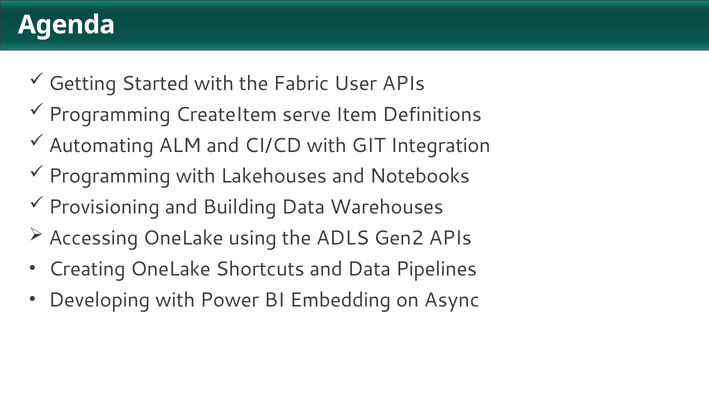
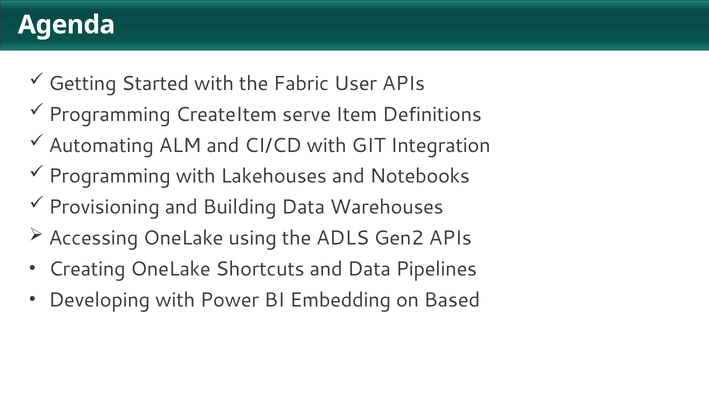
Async: Async -> Based
